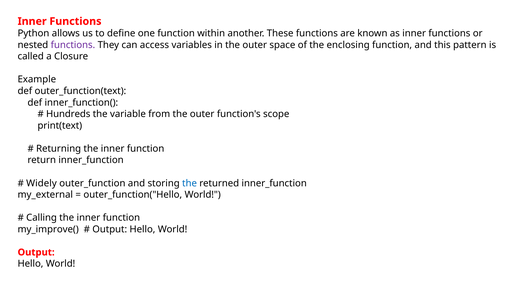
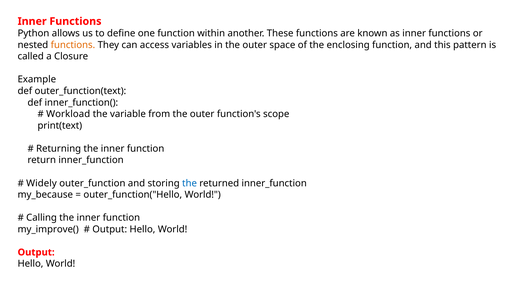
functions at (73, 45) colour: purple -> orange
Hundreds: Hundreds -> Workload
my_external: my_external -> my_because
